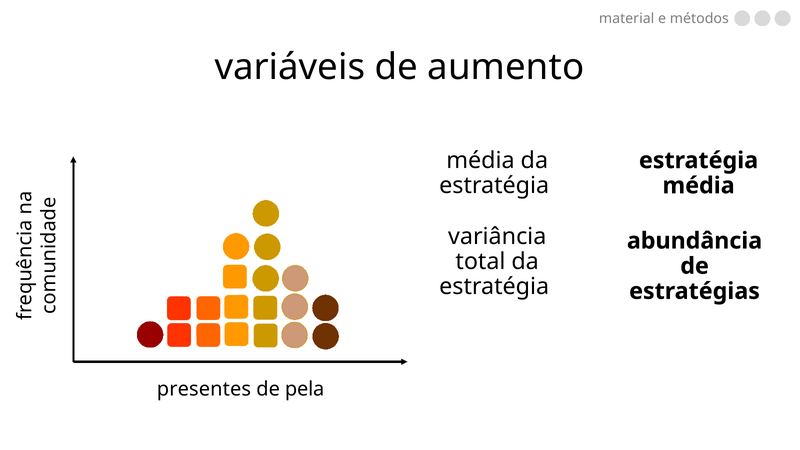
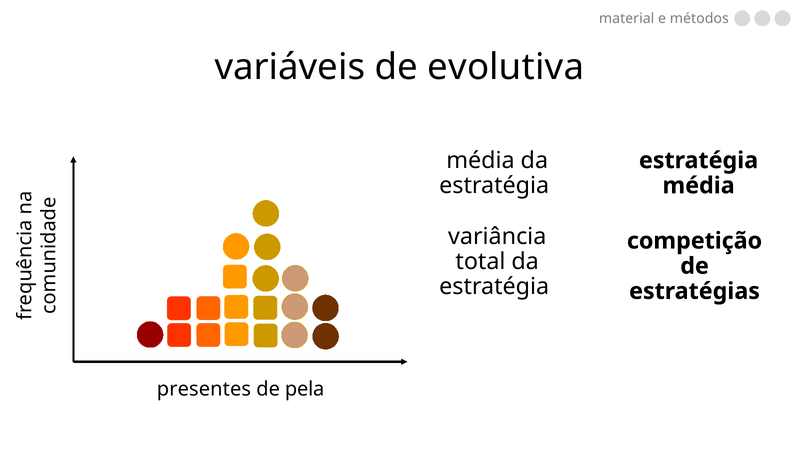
aumento: aumento -> evolutiva
abundância: abundância -> competição
